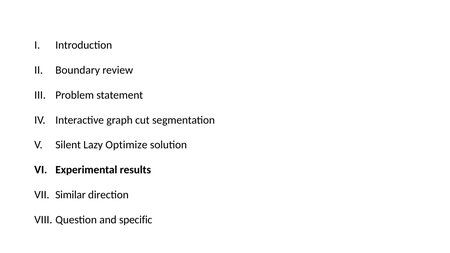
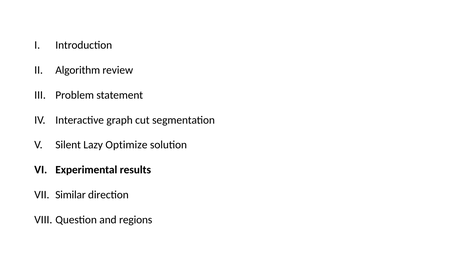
Boundary: Boundary -> Algorithm
specific: specific -> regions
